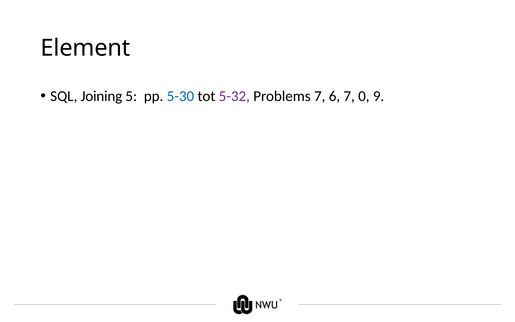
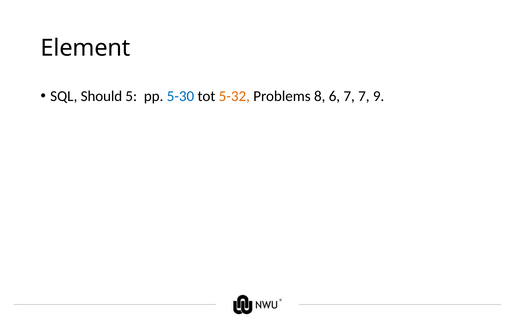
Joining: Joining -> Should
5-32 colour: purple -> orange
Problems 7: 7 -> 8
7 0: 0 -> 7
